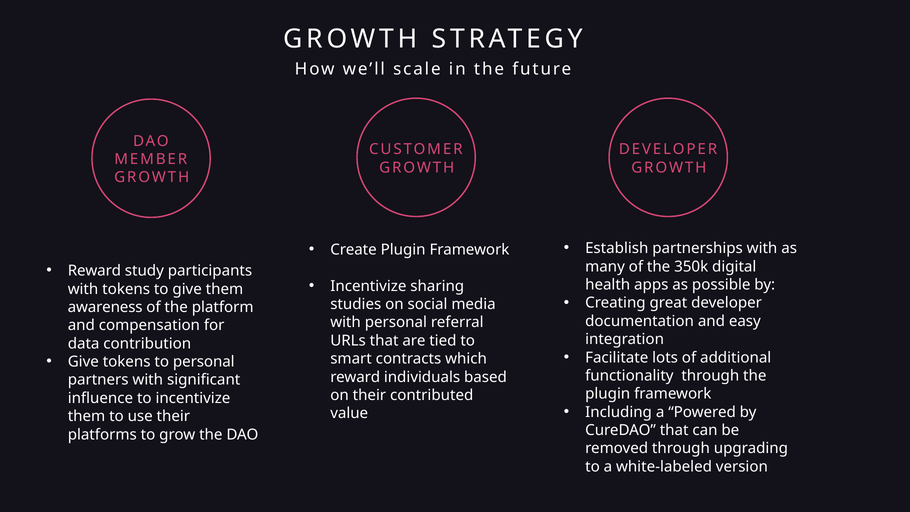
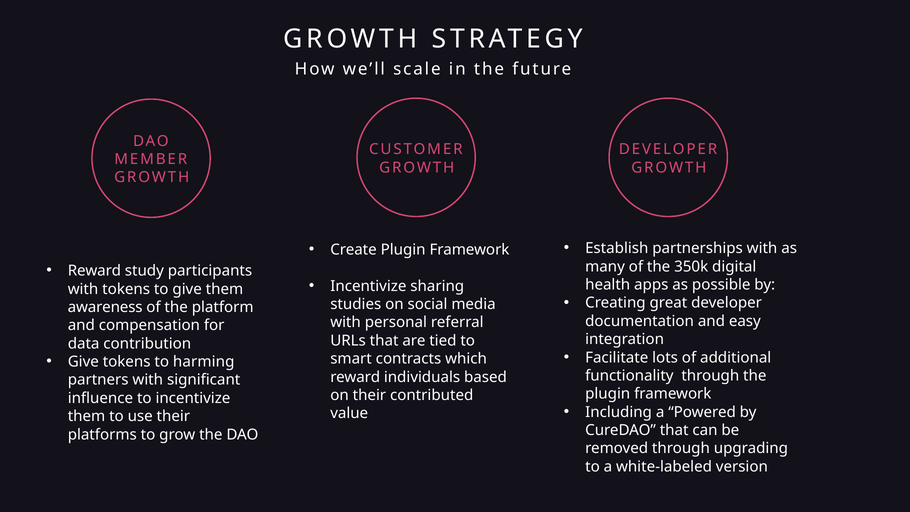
to personal: personal -> harming
